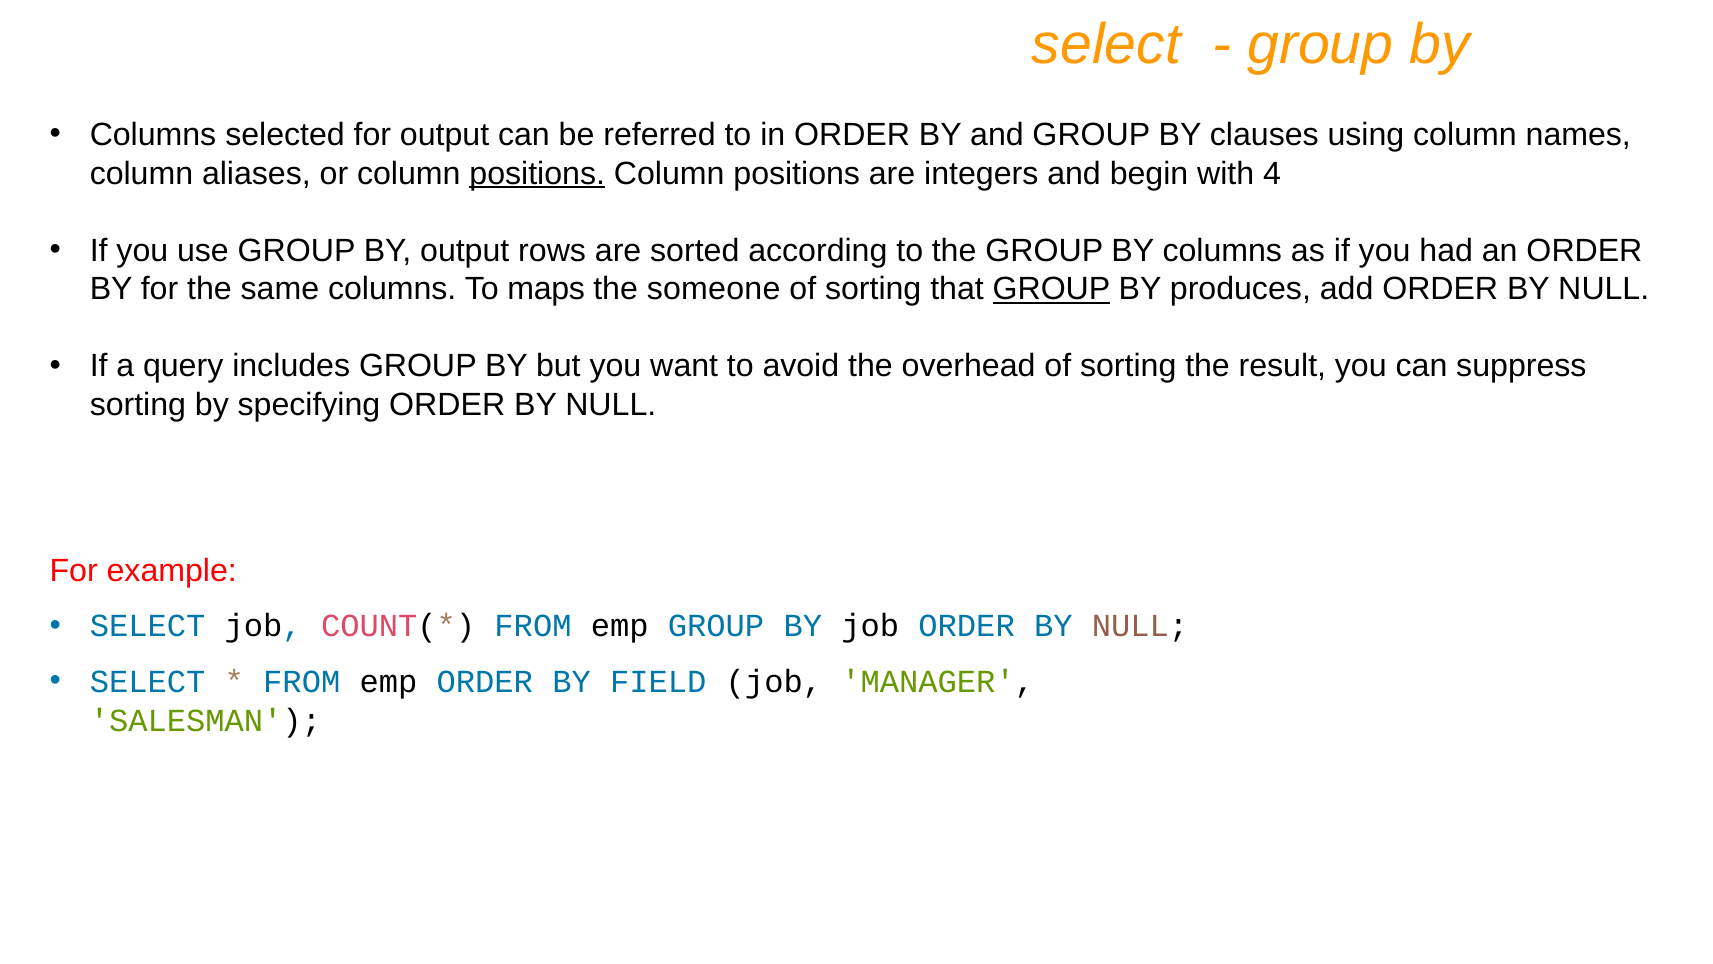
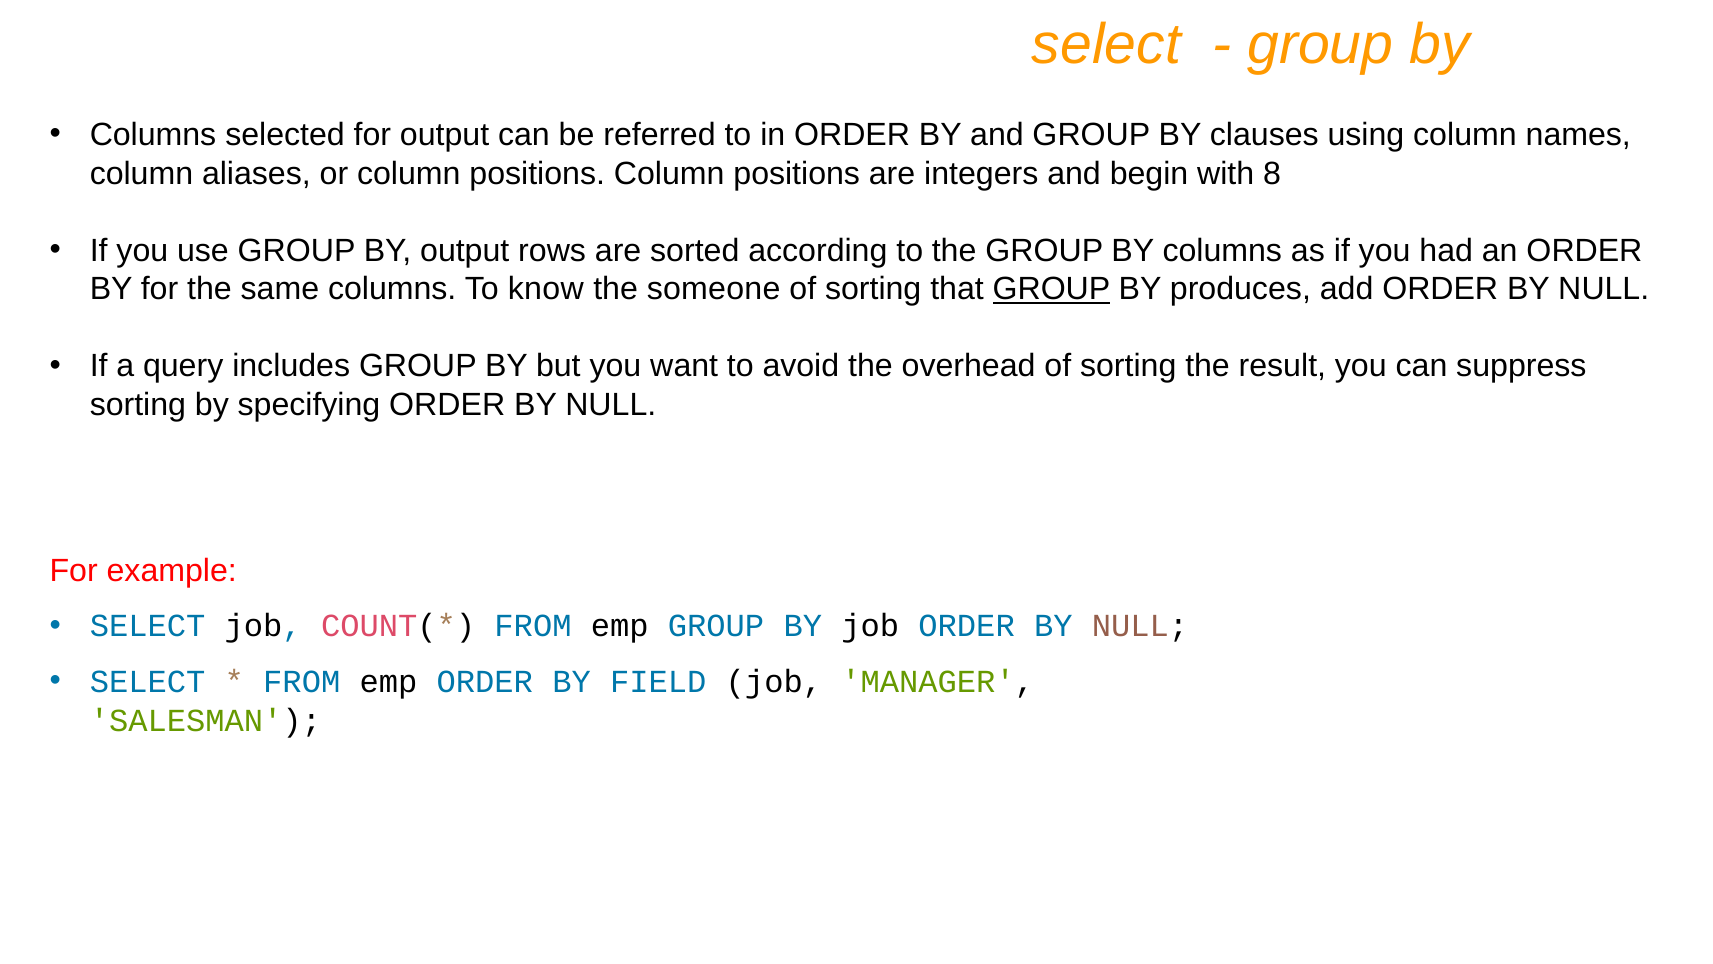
positions at (537, 173) underline: present -> none
4: 4 -> 8
maps: maps -> know
